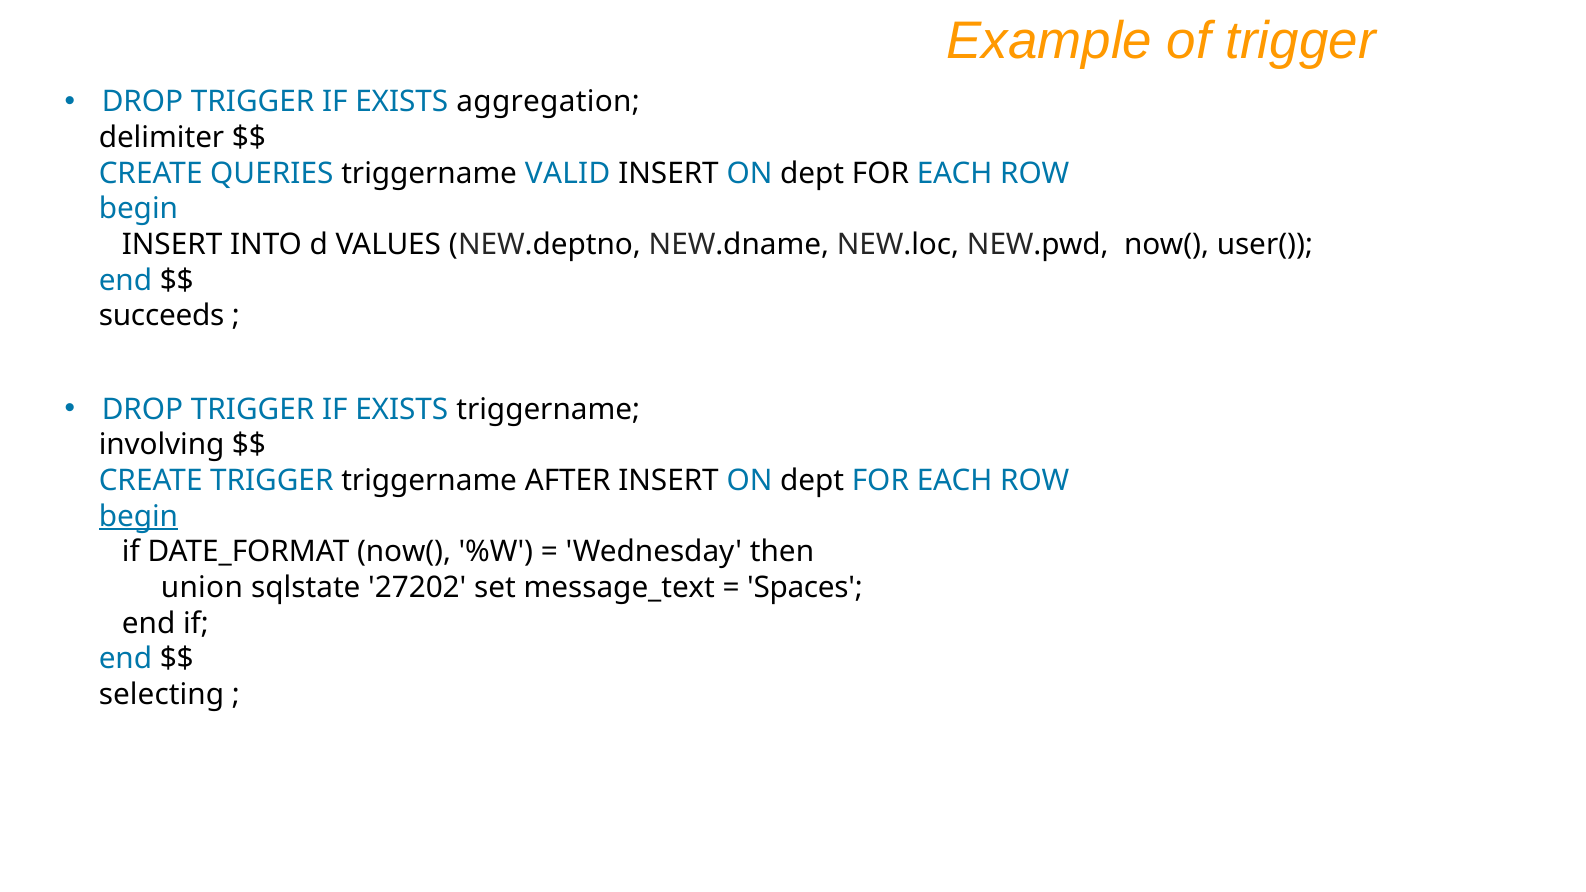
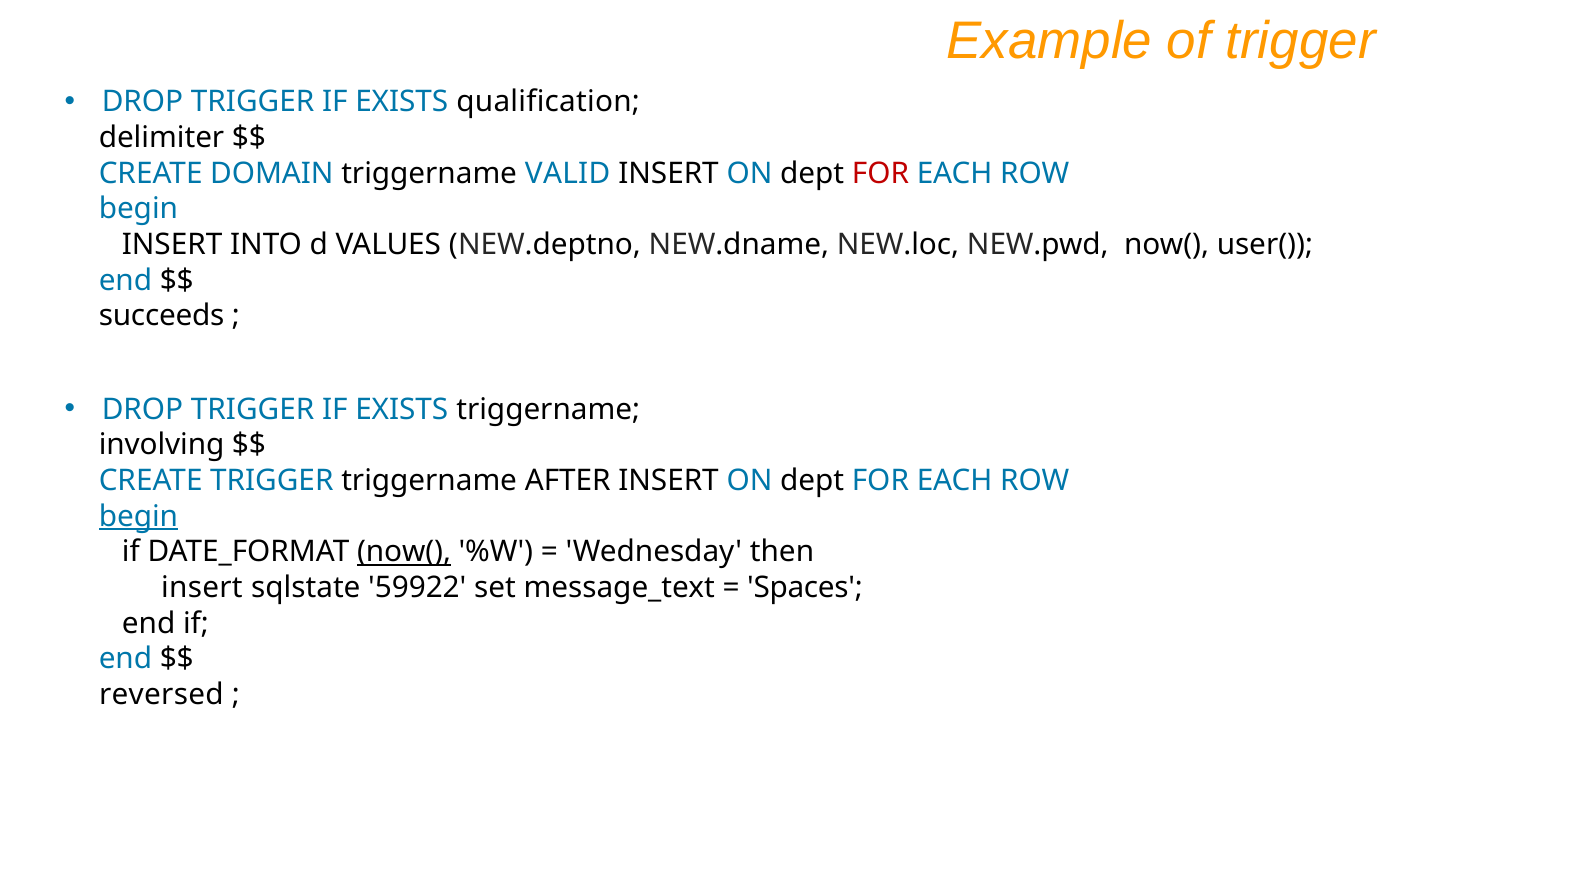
aggregation: aggregation -> qualification
QUERIES: QUERIES -> DOMAIN
FOR at (881, 173) colour: black -> red
now( at (404, 552) underline: none -> present
union at (202, 588): union -> insert
27202: 27202 -> 59922
selecting: selecting -> reversed
